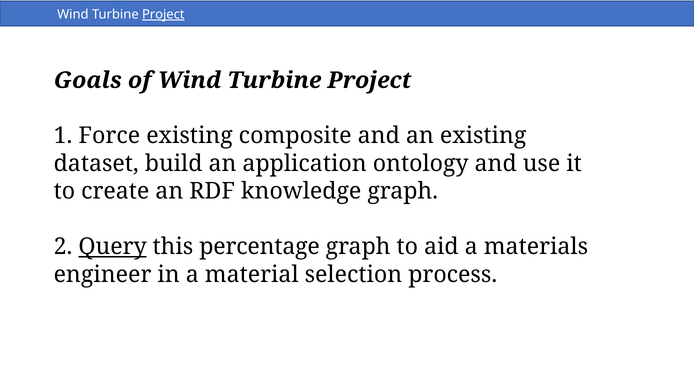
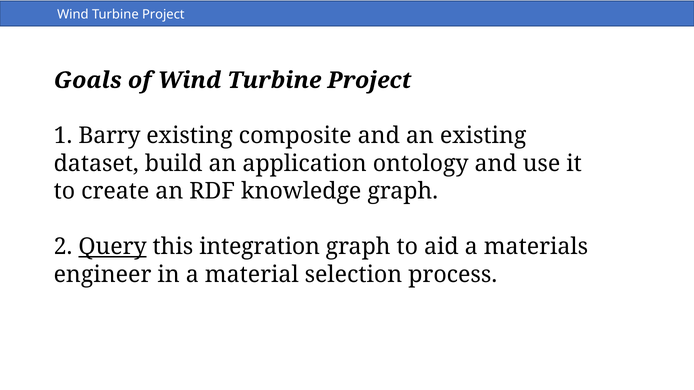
Project at (163, 14) underline: present -> none
Force: Force -> Barry
percentage: percentage -> integration
